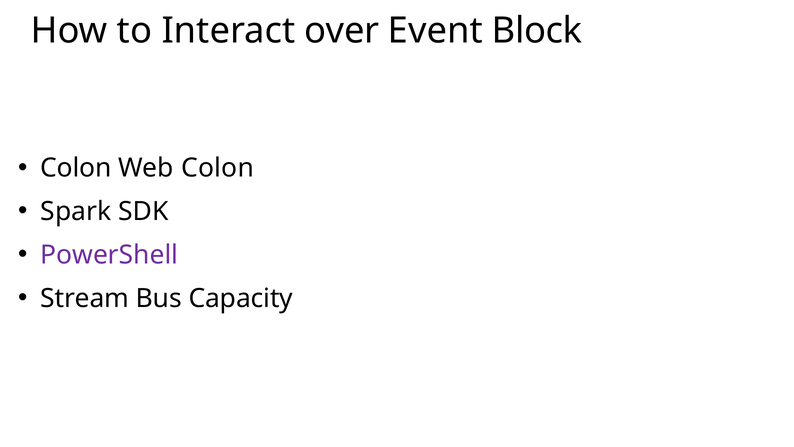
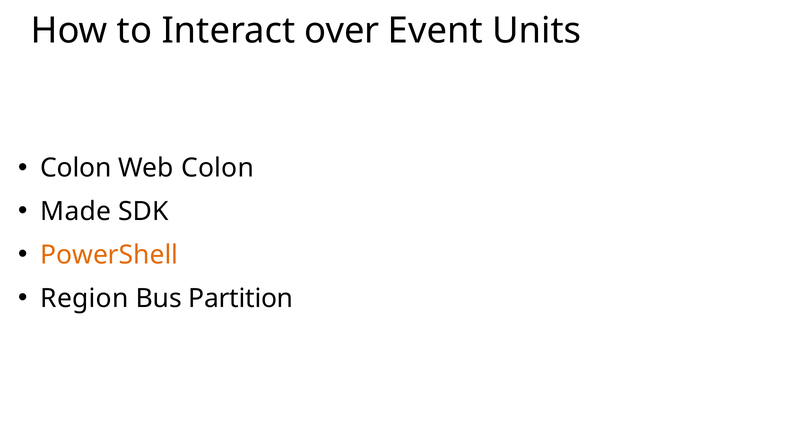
Block: Block -> Units
Spark: Spark -> Made
PowerShell colour: purple -> orange
Stream: Stream -> Region
Capacity: Capacity -> Partition
